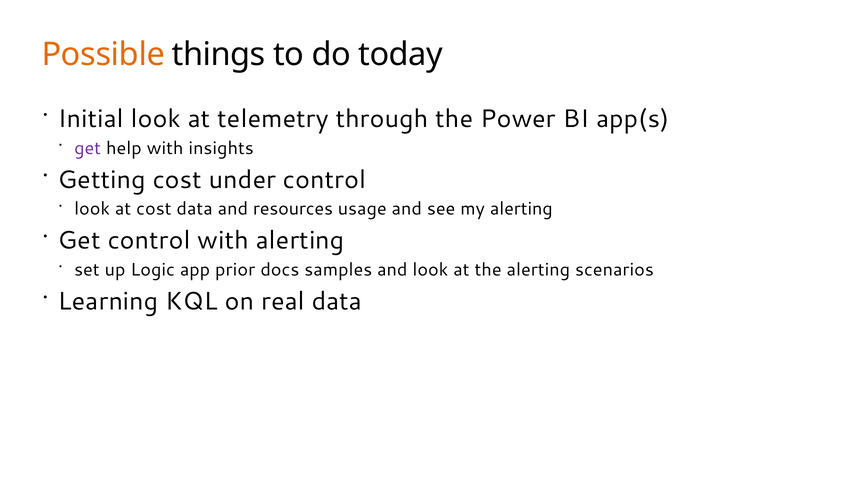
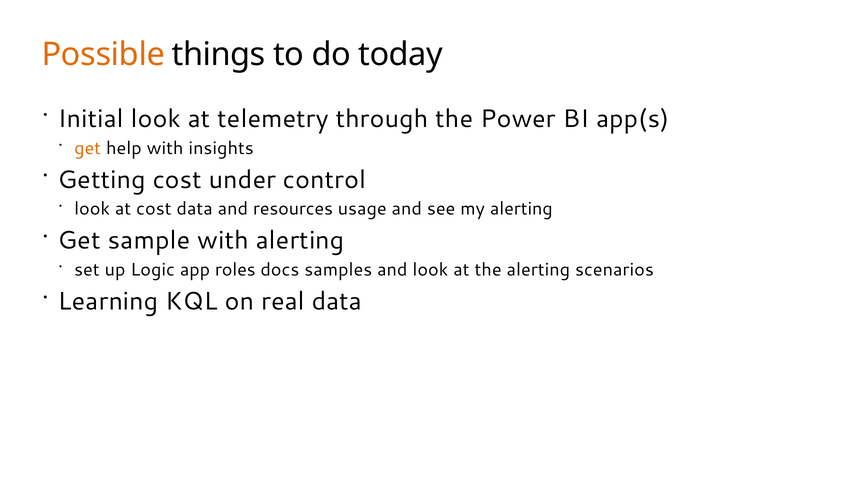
get at (88, 148) colour: purple -> orange
Get control: control -> sample
prior: prior -> roles
